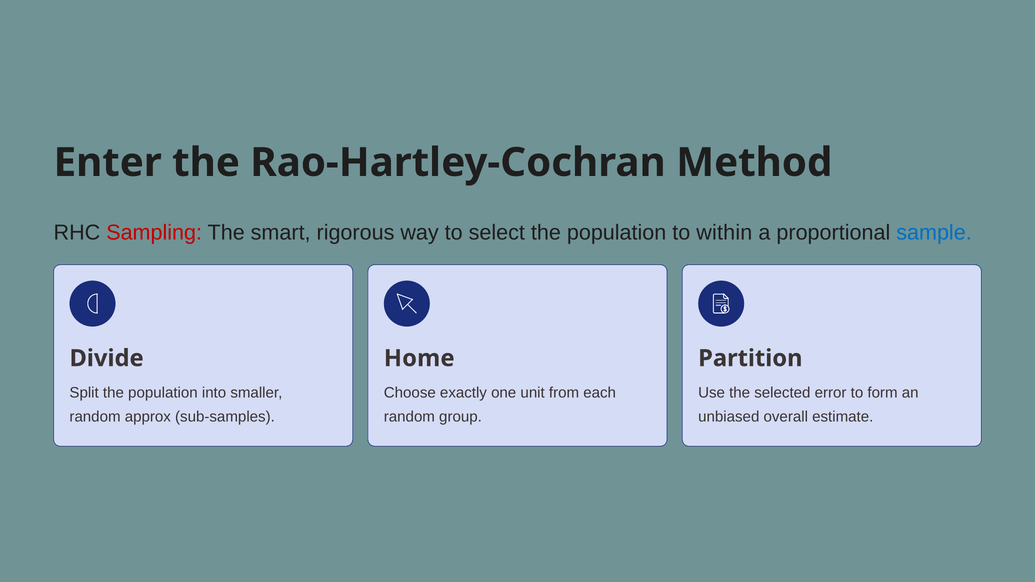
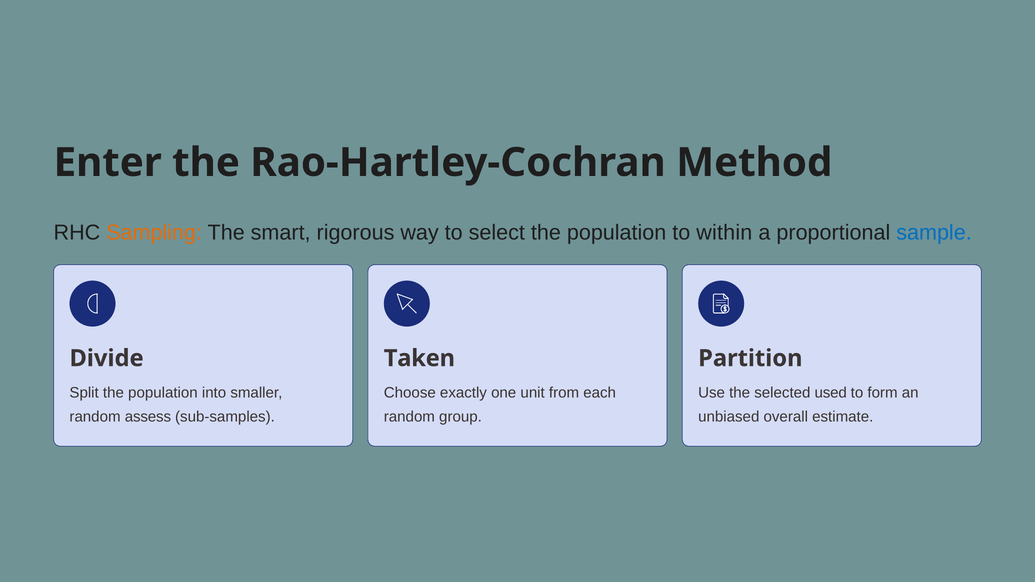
Sampling colour: red -> orange
Home: Home -> Taken
error: error -> used
approx: approx -> assess
